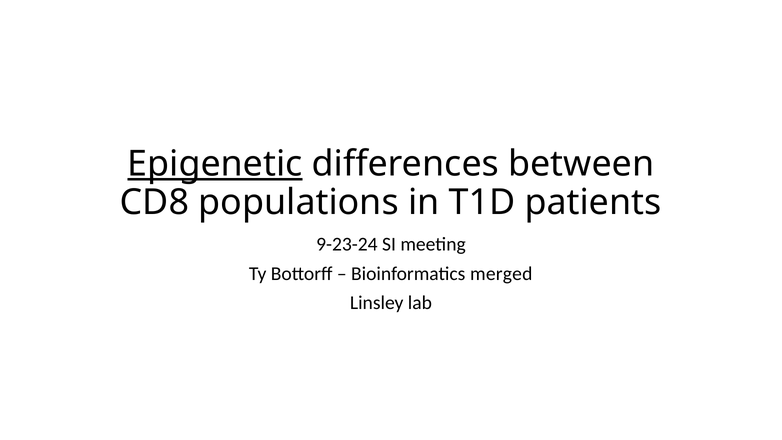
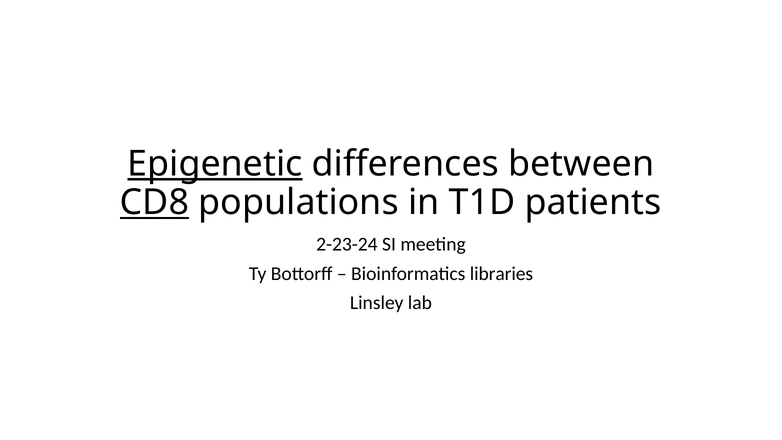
CD8 underline: none -> present
9-23-24: 9-23-24 -> 2-23-24
merged: merged -> libraries
